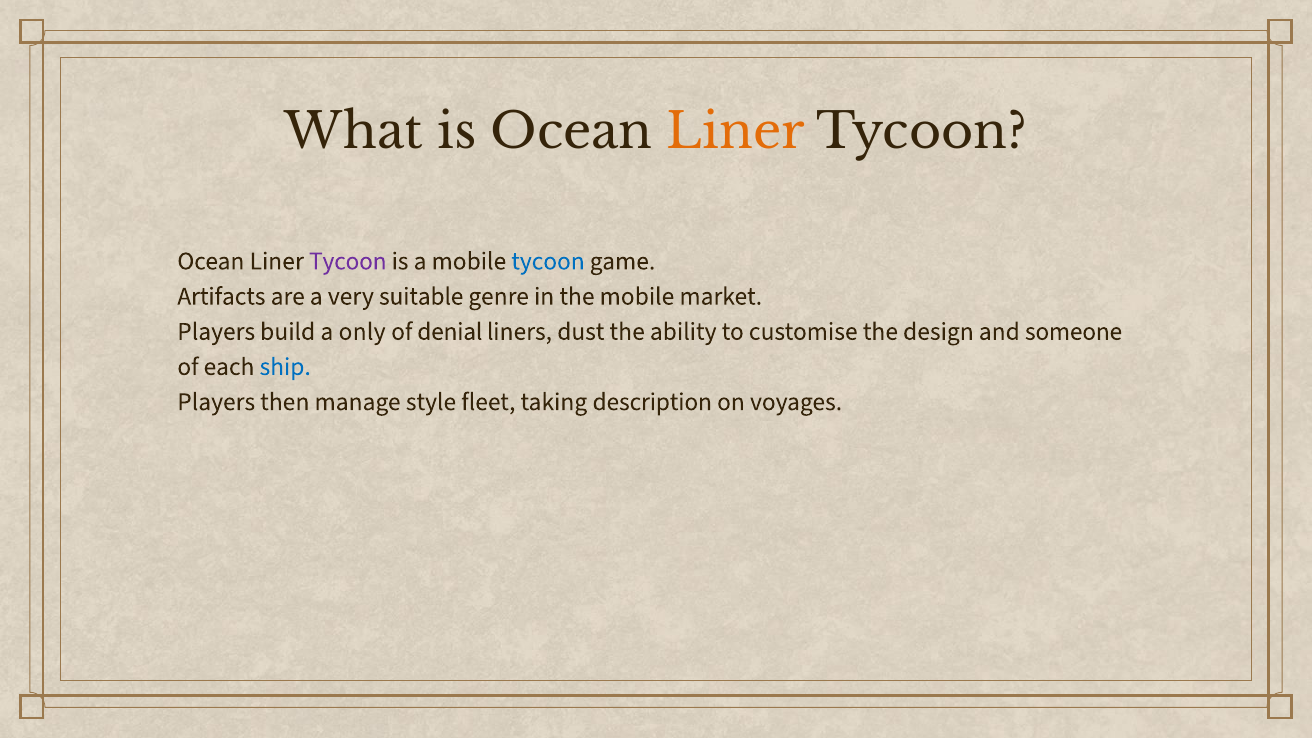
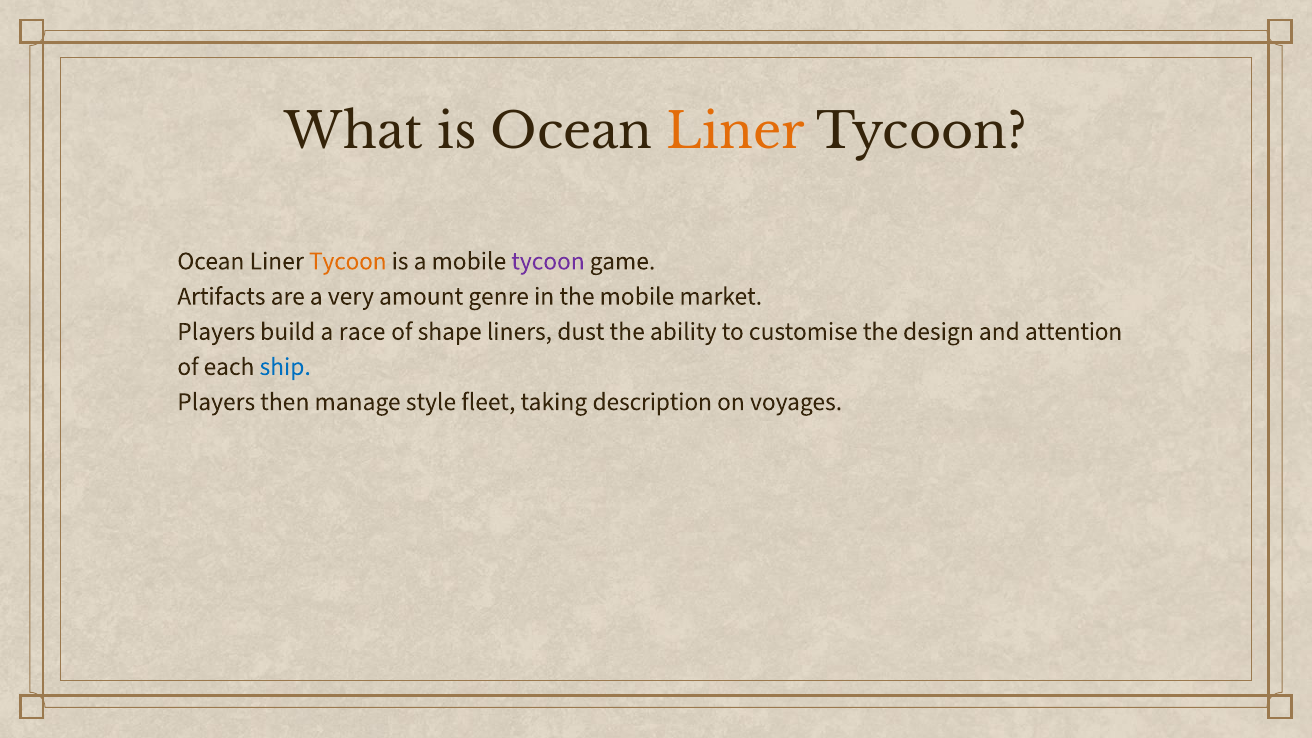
Tycoon at (348, 261) colour: purple -> orange
tycoon at (548, 261) colour: blue -> purple
suitable: suitable -> amount
only: only -> race
denial: denial -> shape
someone: someone -> attention
